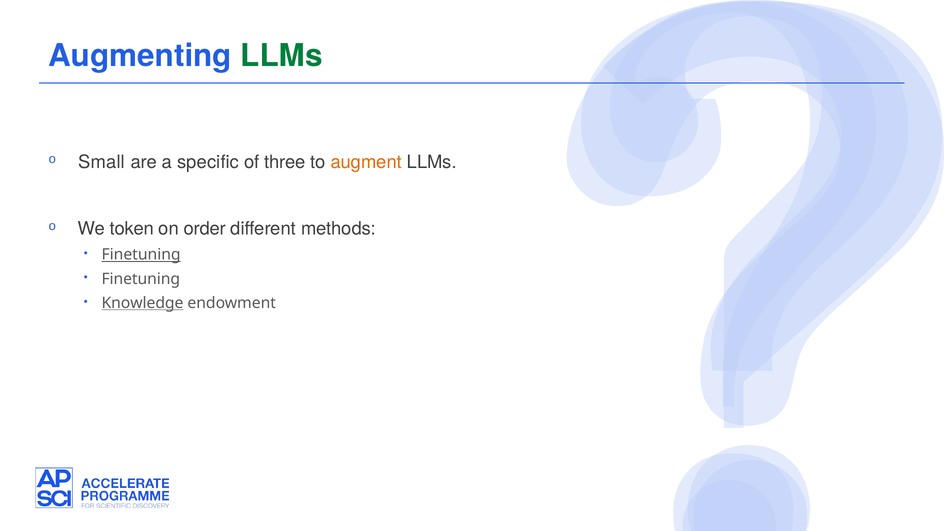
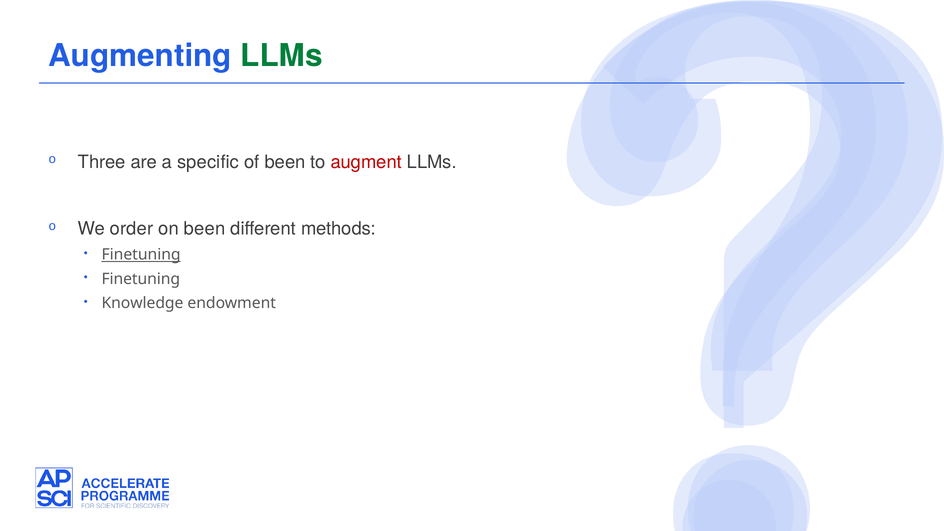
Small: Small -> Three
of three: three -> been
augment colour: orange -> red
token: token -> order
on order: order -> been
Knowledge underline: present -> none
